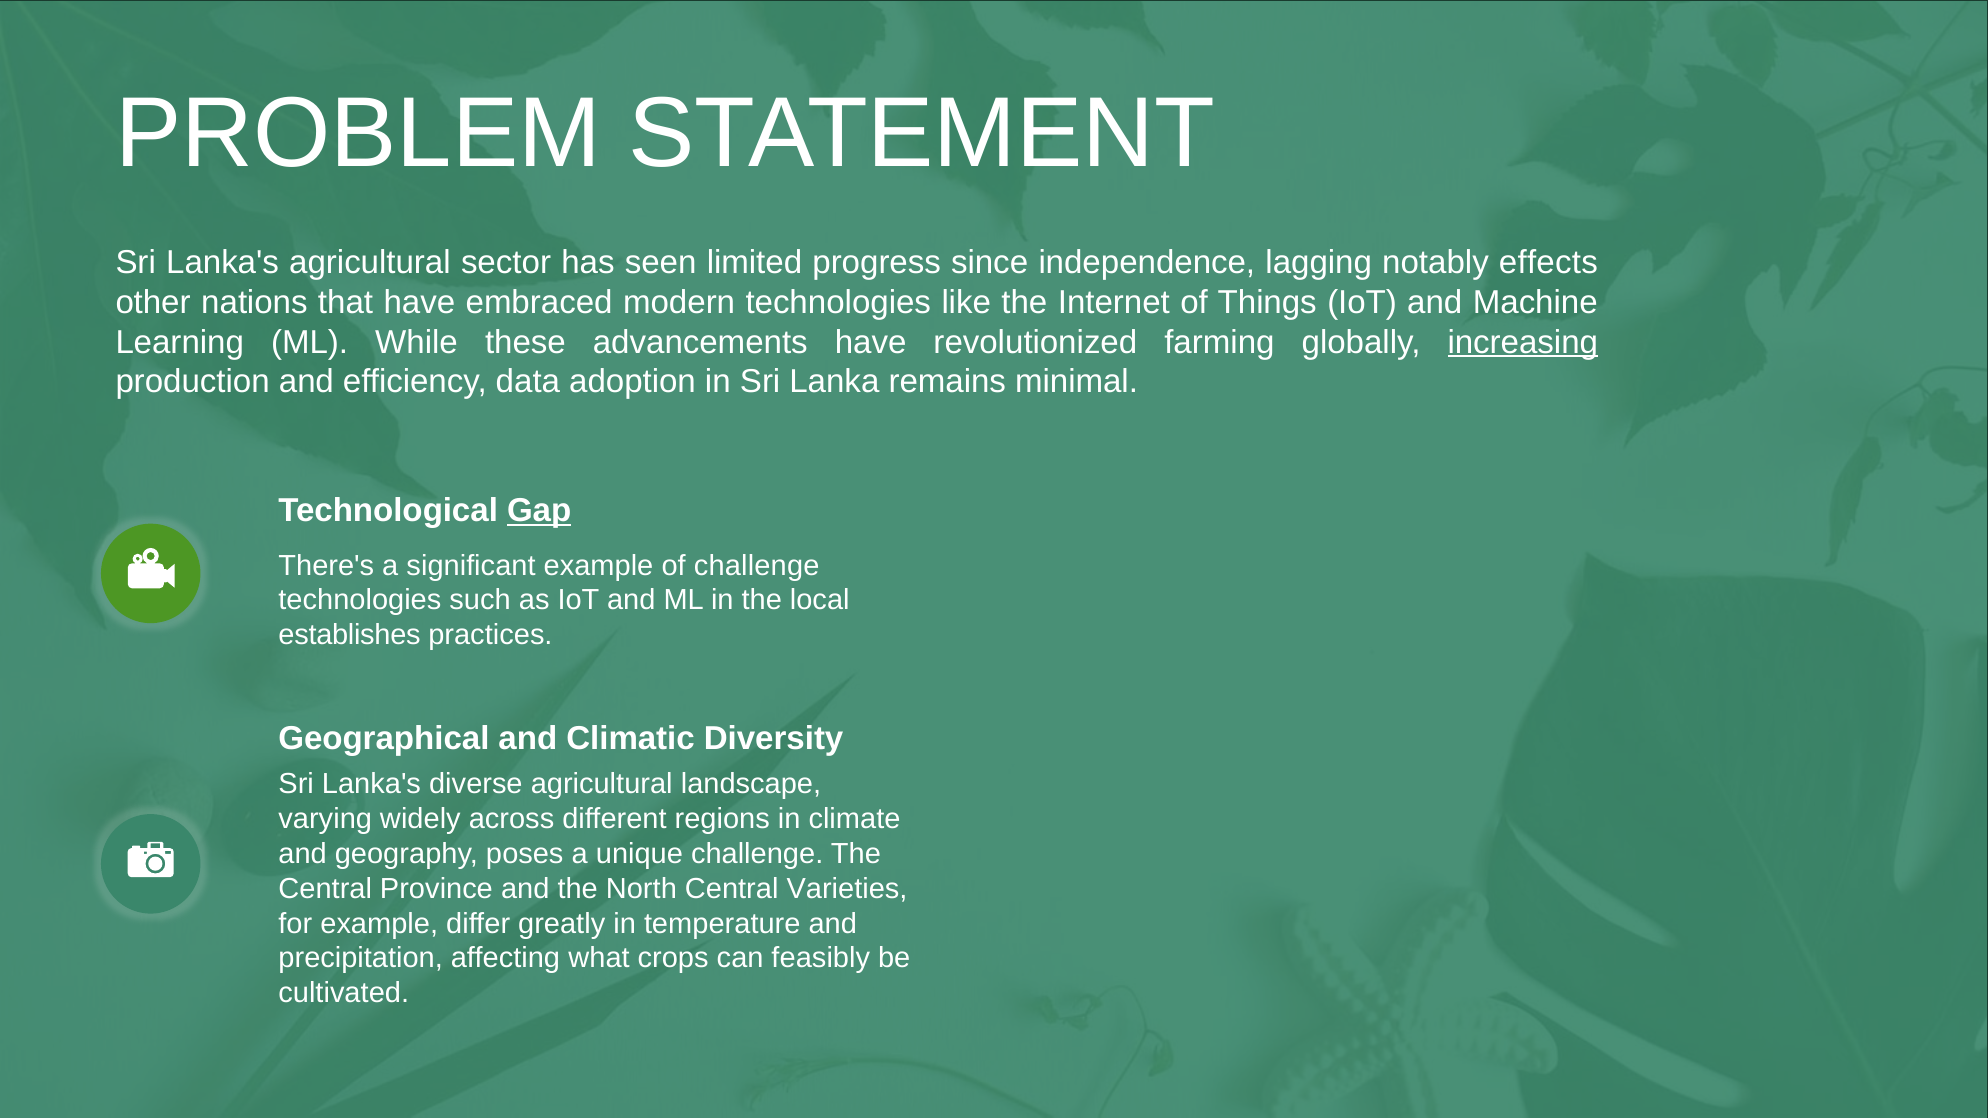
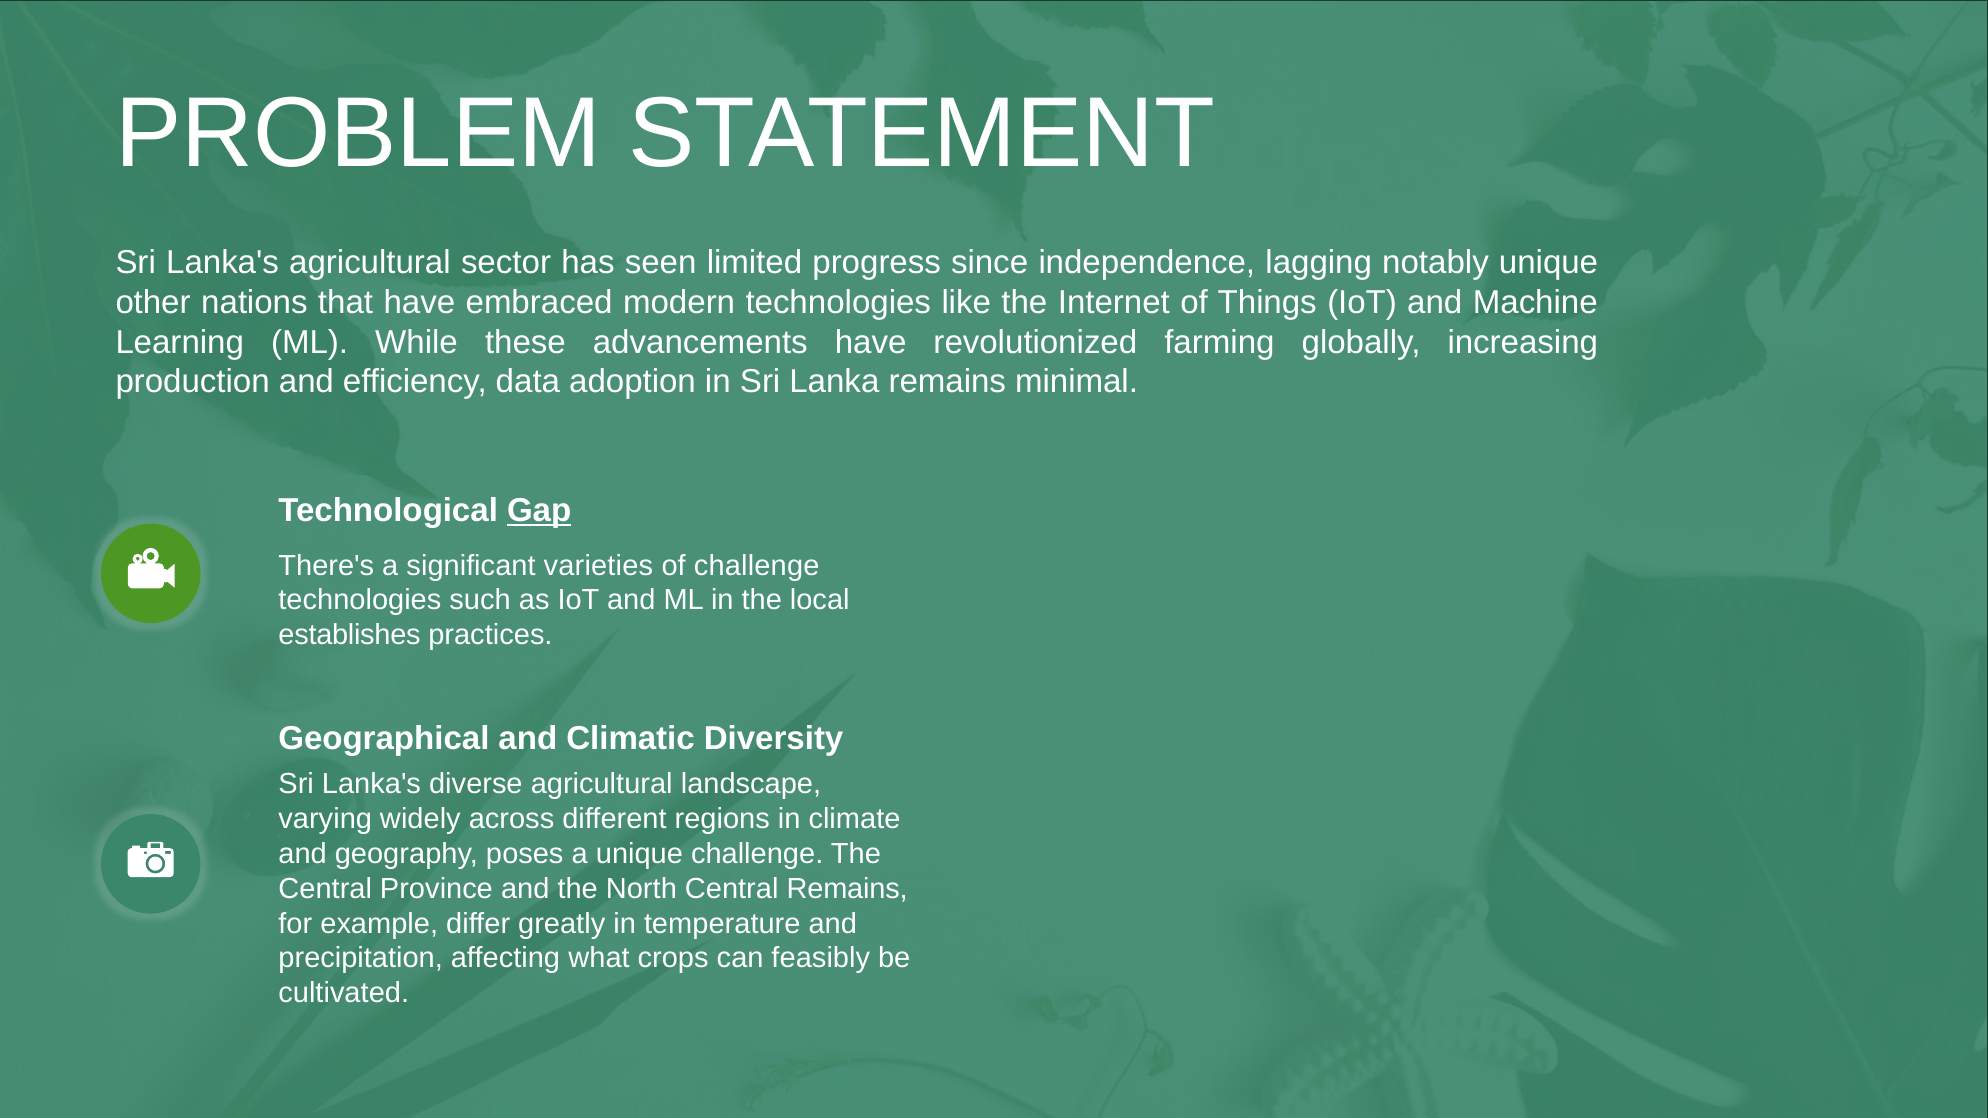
notably effects: effects -> unique
increasing underline: present -> none
significant example: example -> varieties
Central Varieties: Varieties -> Remains
